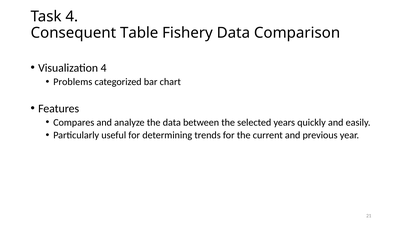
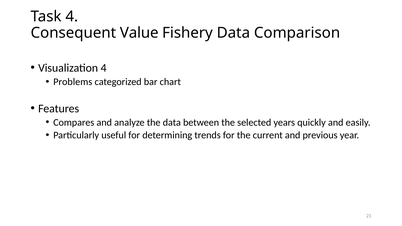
Table: Table -> Value
